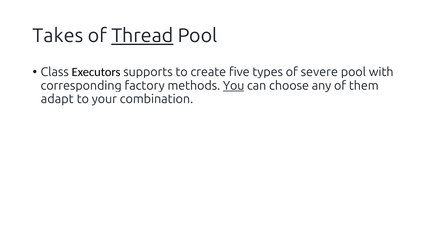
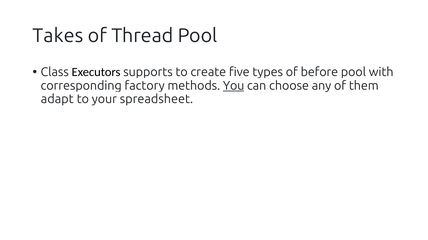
Thread underline: present -> none
severe: severe -> before
combination: combination -> spreadsheet
